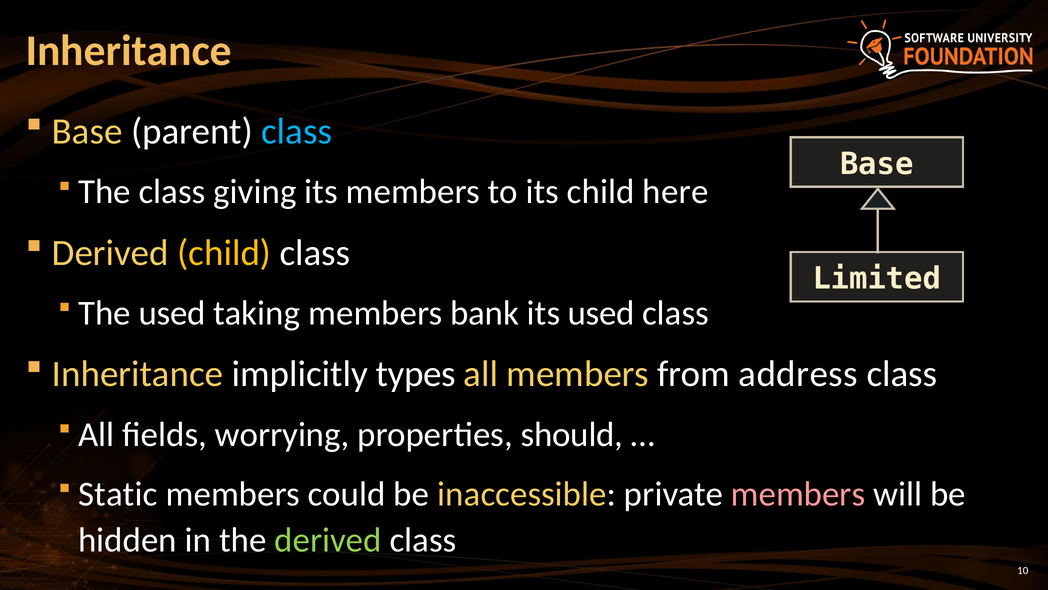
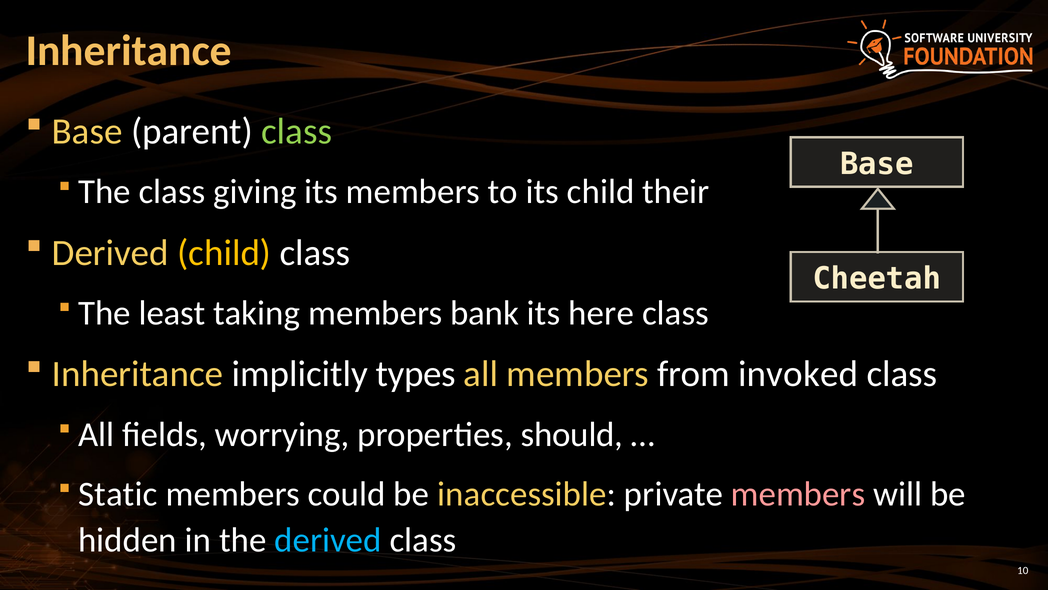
class at (297, 131) colour: light blue -> light green
here: here -> their
Limited: Limited -> Cheetah
The used: used -> least
its used: used -> here
address: address -> invoked
derived at (328, 540) colour: light green -> light blue
